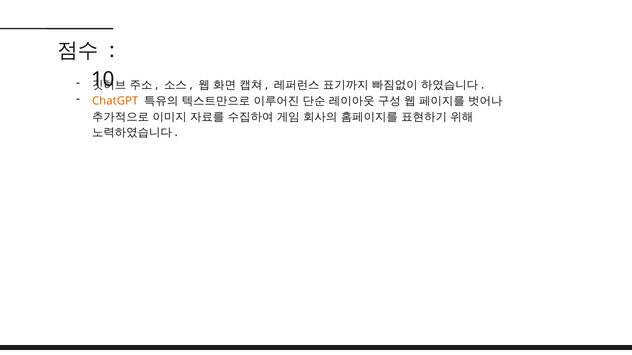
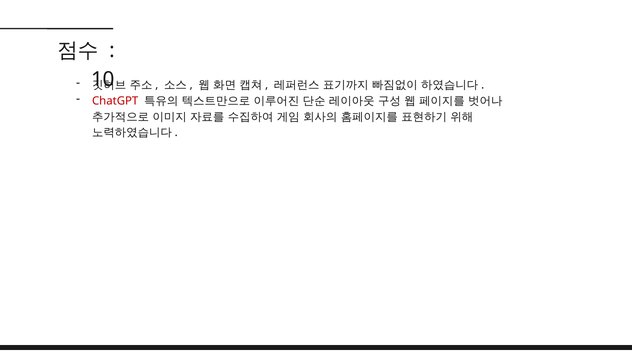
ChatGPT colour: orange -> red
